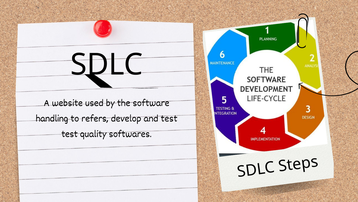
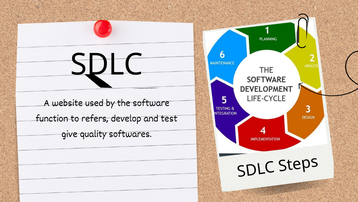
handling: handling -> function
test at (70, 133): test -> give
